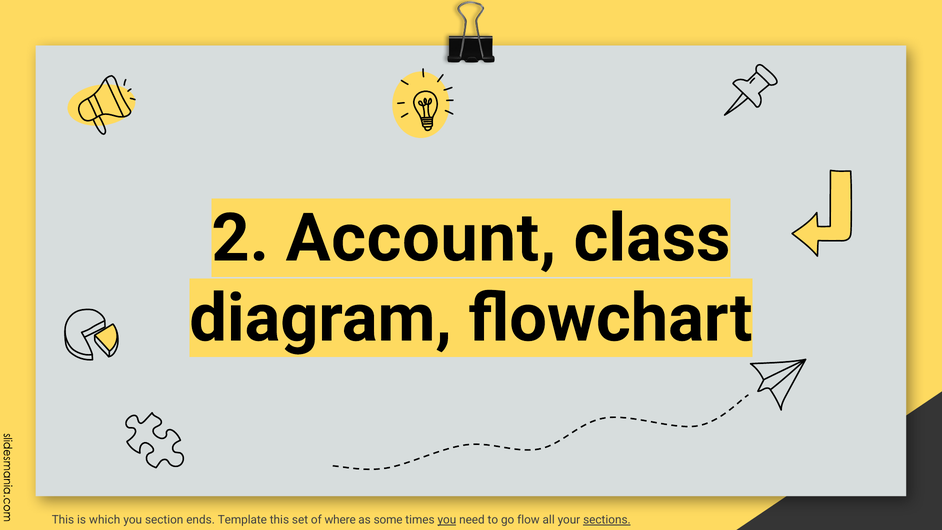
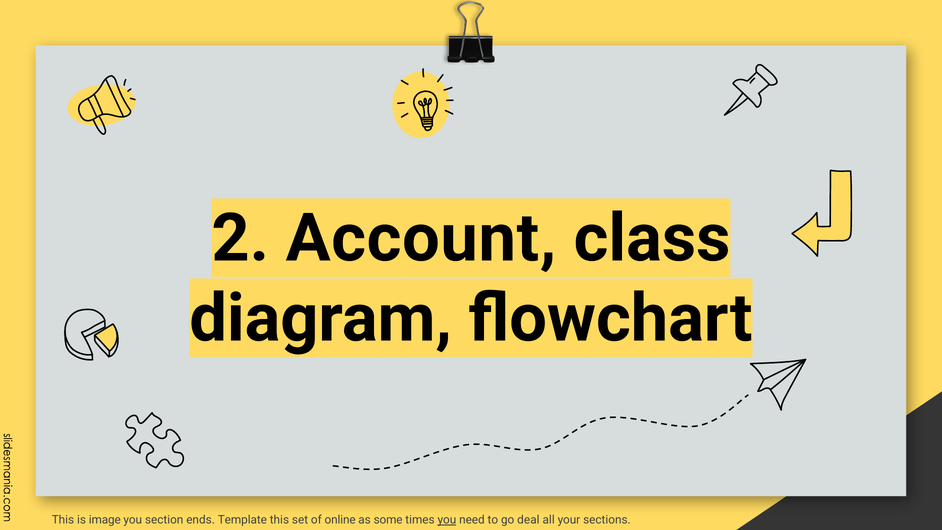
which: which -> image
where: where -> online
flow: flow -> deal
sections underline: present -> none
